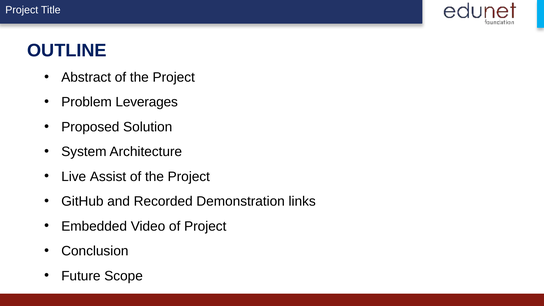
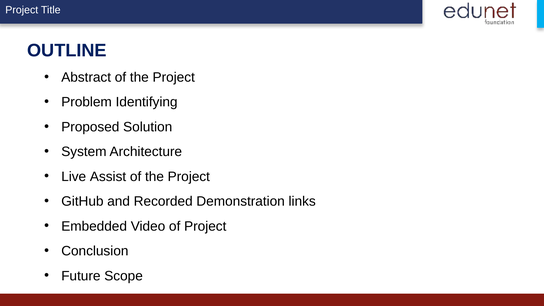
Leverages: Leverages -> Identifying
